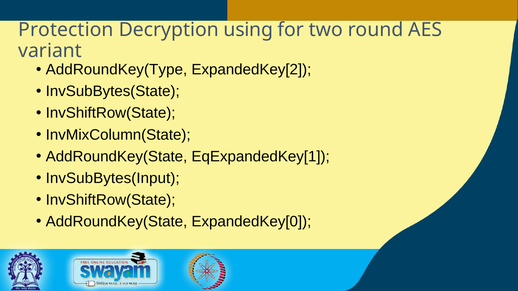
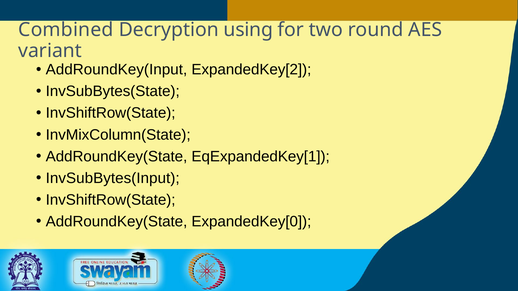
Protection: Protection -> Combined
AddRoundKey(Type: AddRoundKey(Type -> AddRoundKey(Input
